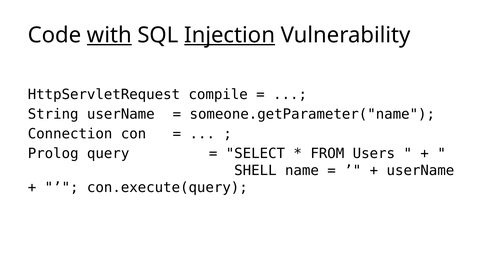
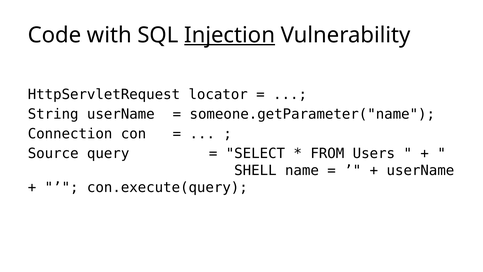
with underline: present -> none
compile: compile -> locator
Prolog: Prolog -> Source
